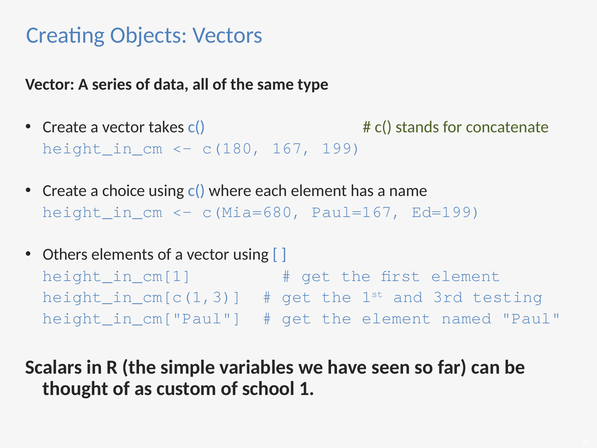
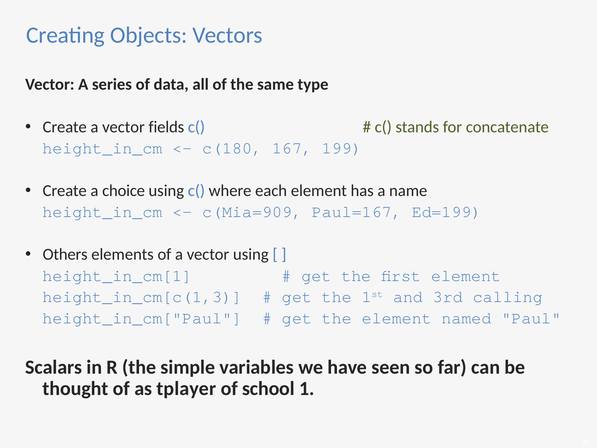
takes: takes -> fields
c(Mia=680: c(Mia=680 -> c(Mia=909
testing: testing -> calling
custom: custom -> tplayer
